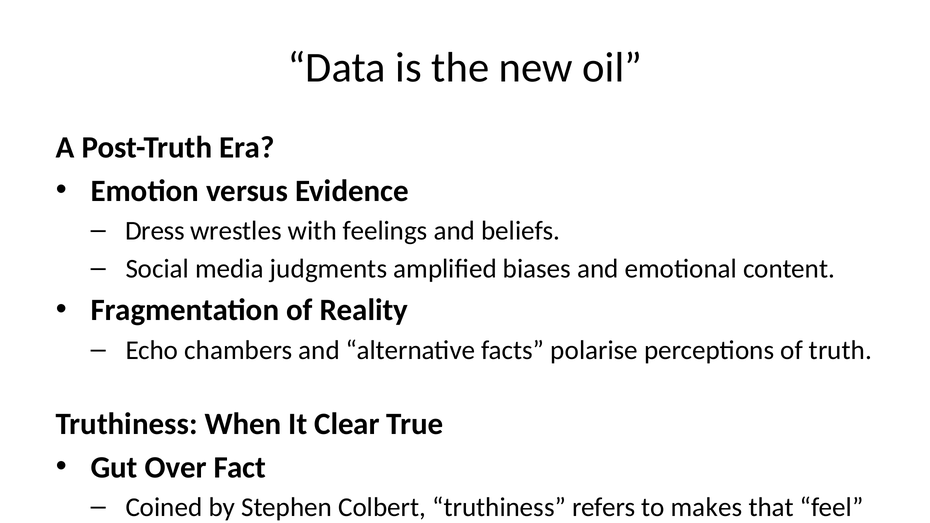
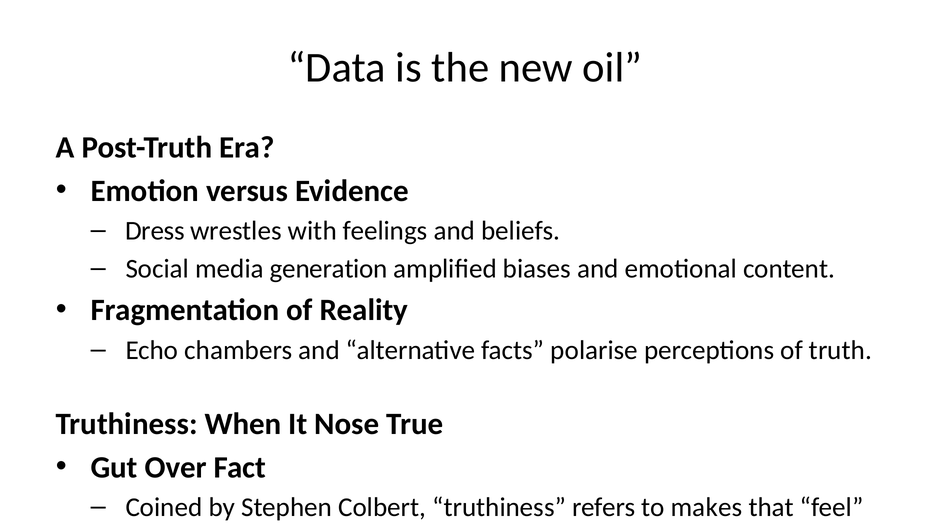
judgments: judgments -> generation
Clear: Clear -> Nose
